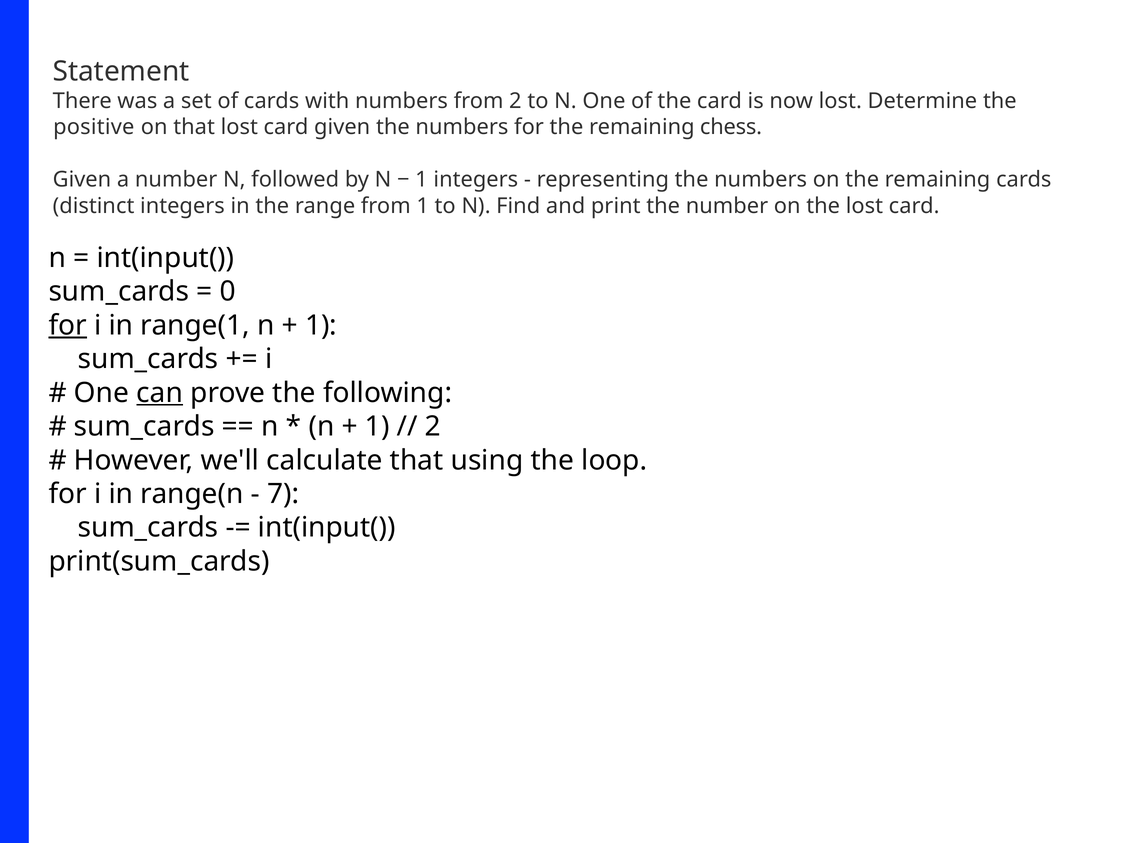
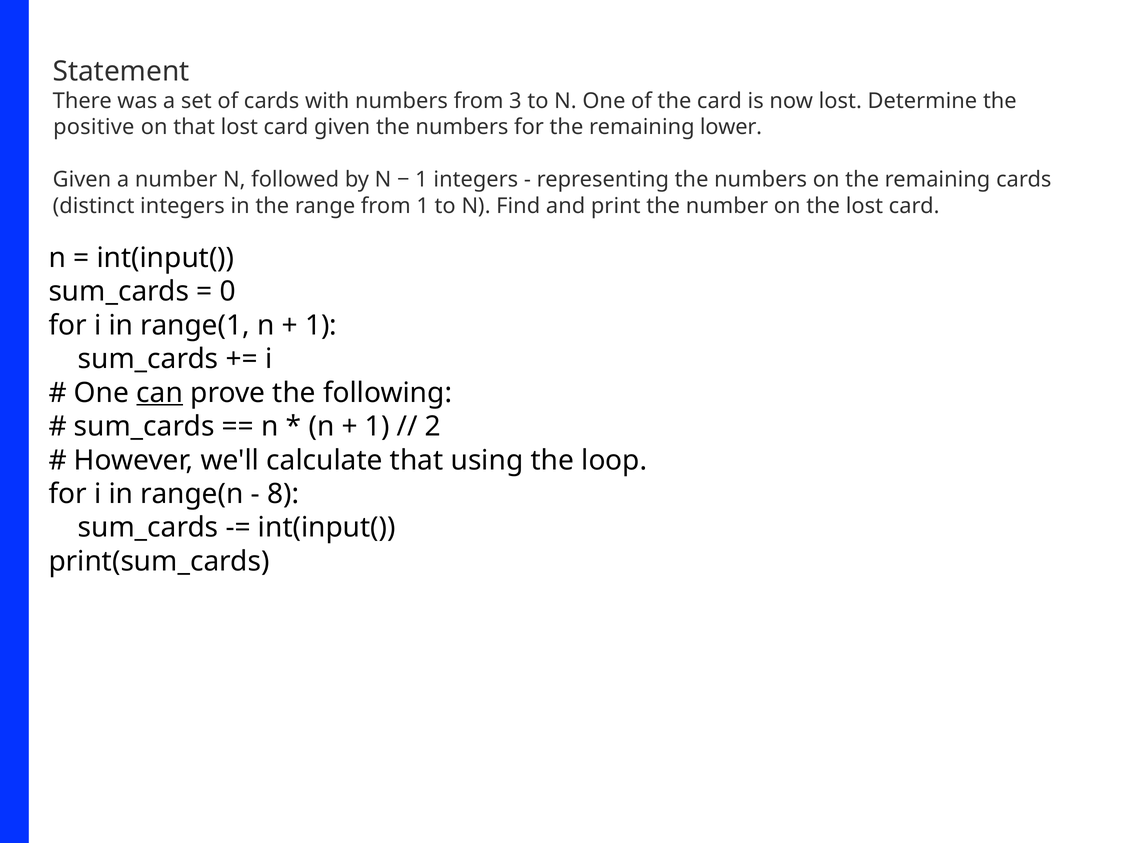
from 2: 2 -> 3
chess: chess -> lower
for at (68, 325) underline: present -> none
7: 7 -> 8
